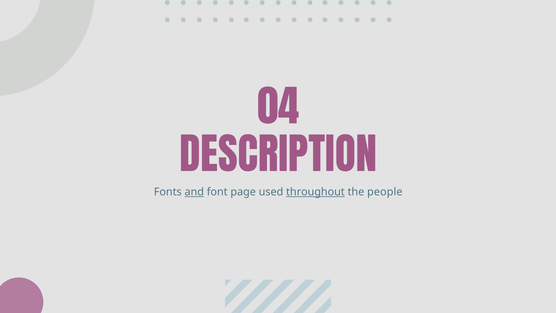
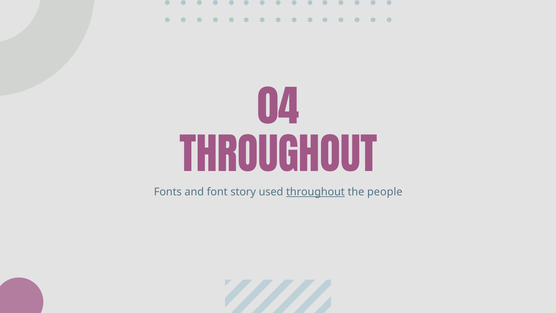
DESCRIPTION at (278, 157): DESCRIPTION -> THROUGHOUT
and underline: present -> none
page: page -> story
